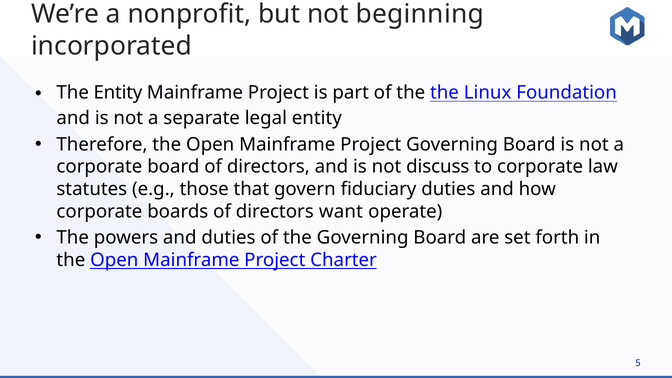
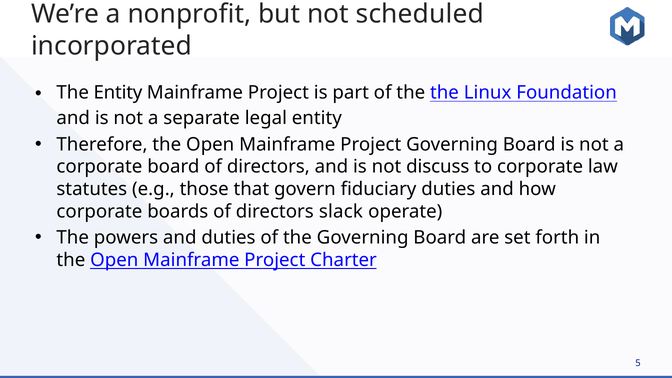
beginning: beginning -> scheduled
want: want -> slack
